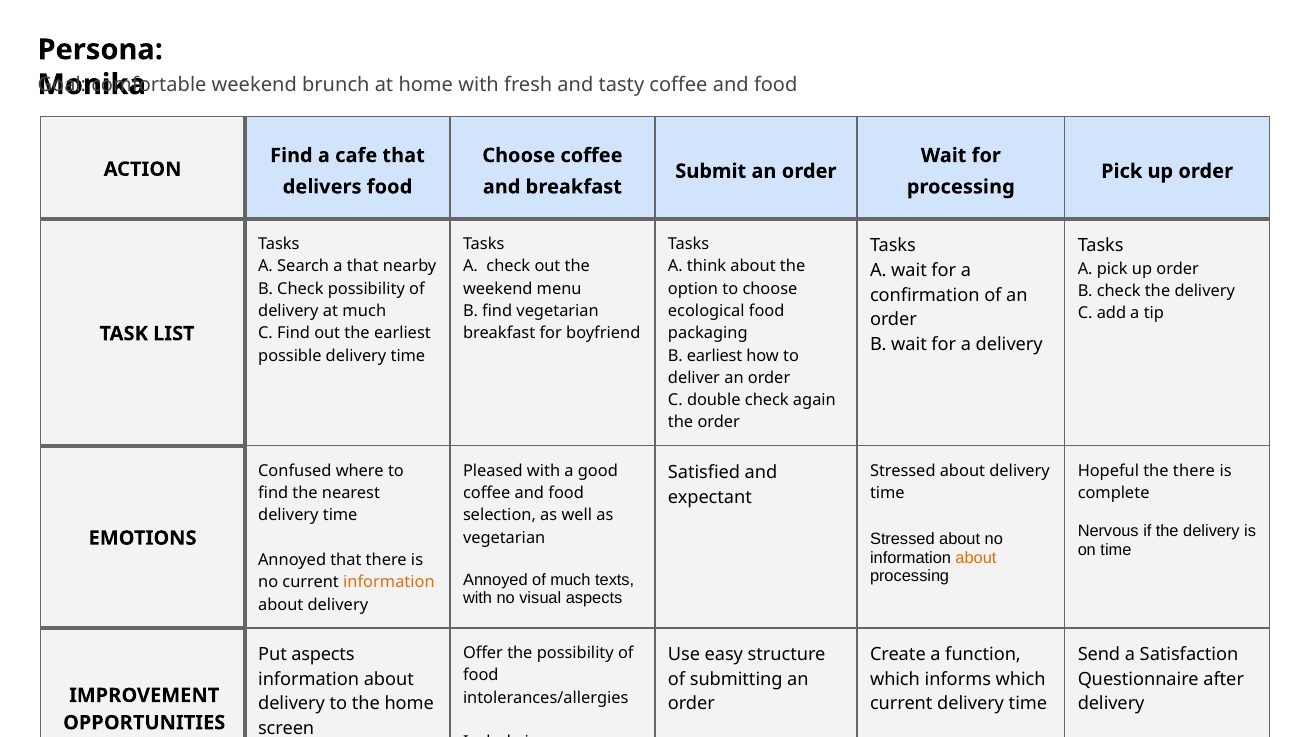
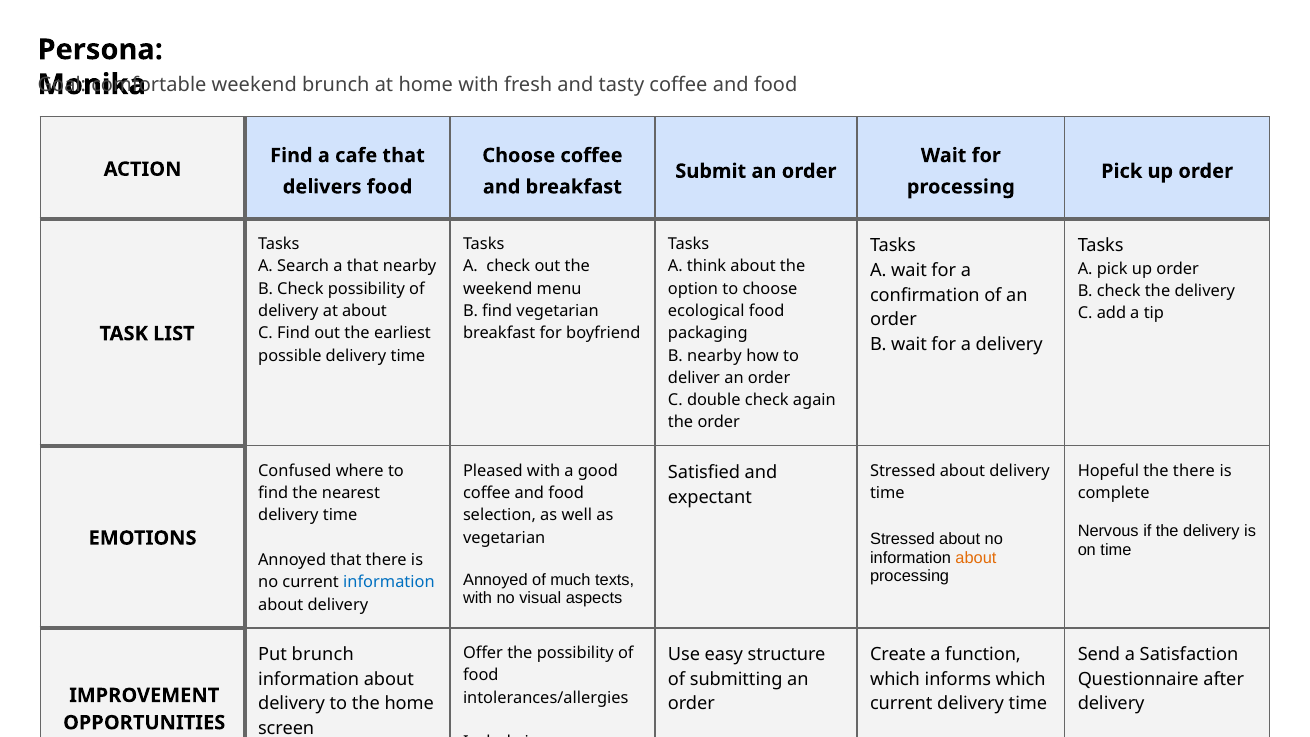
at much: much -> about
B earliest: earliest -> nearby
information at (389, 582) colour: orange -> blue
Put aspects: aspects -> brunch
